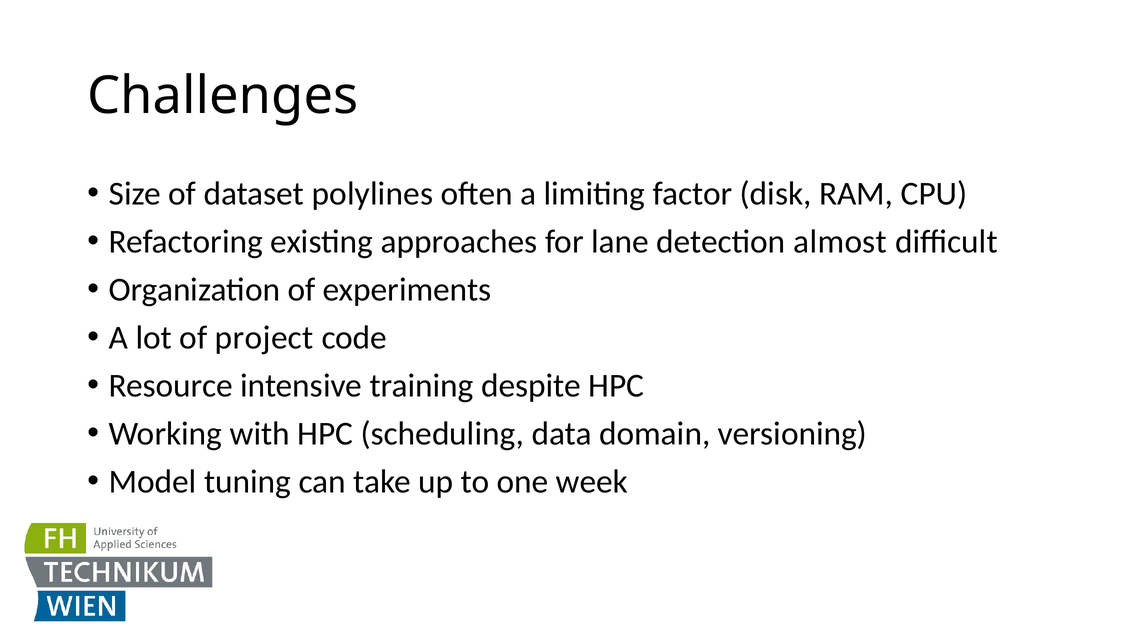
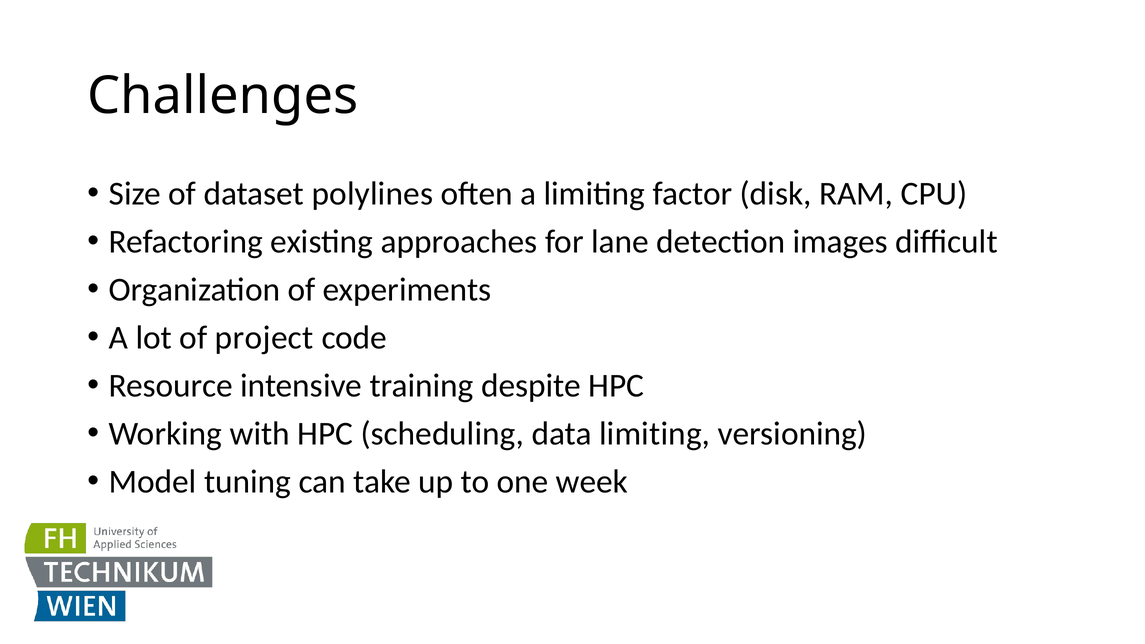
almost: almost -> images
data domain: domain -> limiting
